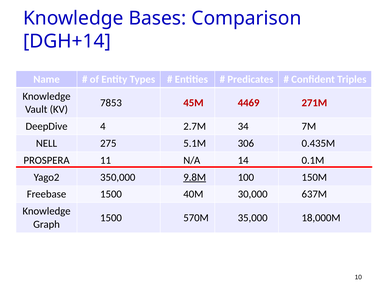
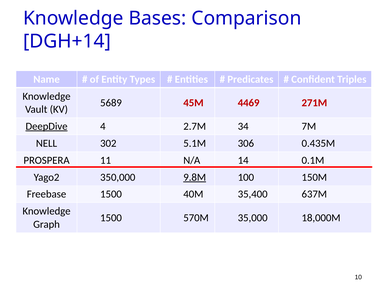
7853: 7853 -> 5689
DeepDive underline: none -> present
275: 275 -> 302
30,000: 30,000 -> 35,400
